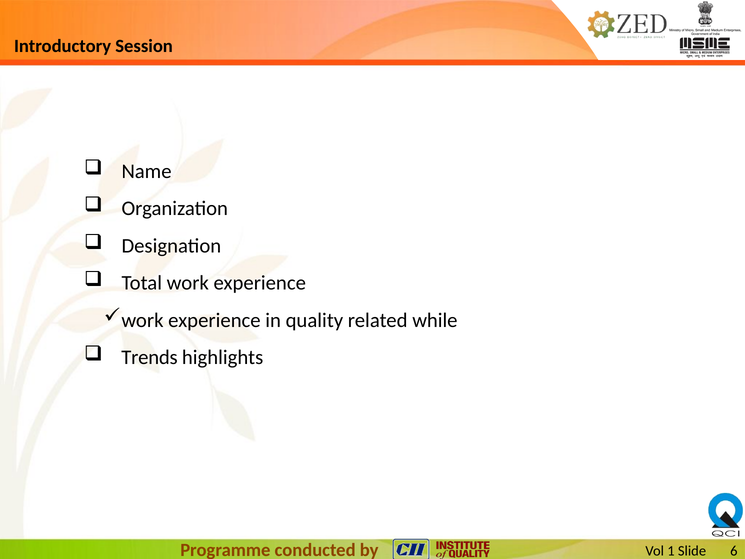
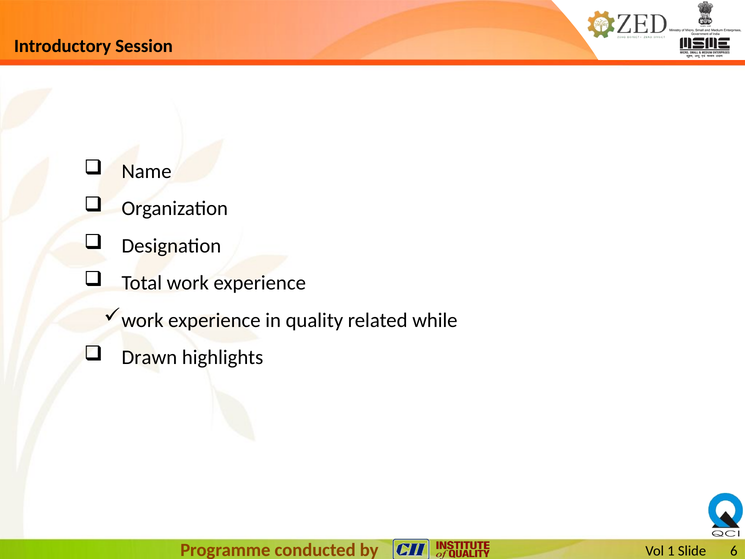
Trends: Trends -> Drawn
